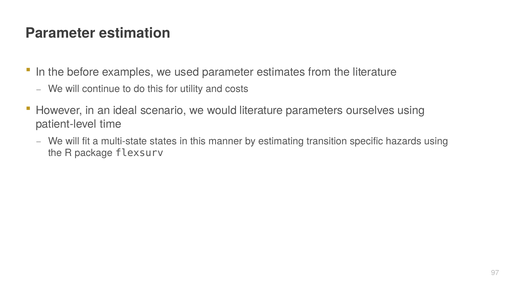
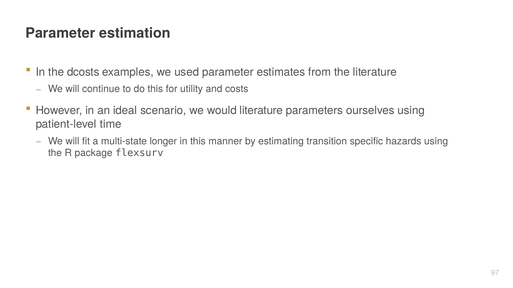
before: before -> dcosts
states: states -> longer
